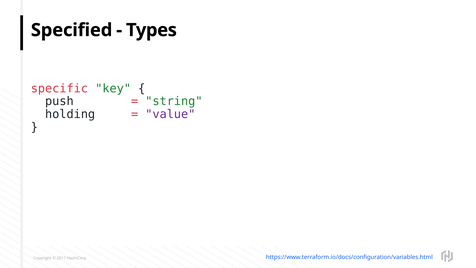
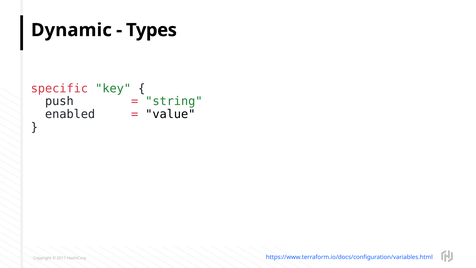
Specified: Specified -> Dynamic
holding: holding -> enabled
value colour: purple -> black
